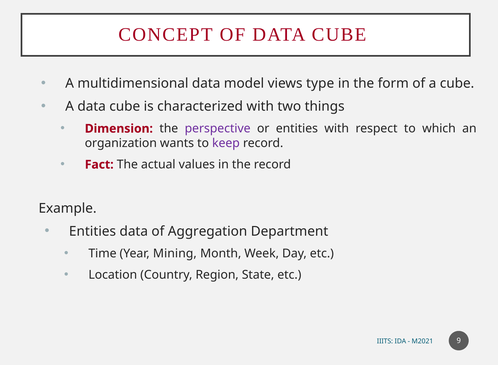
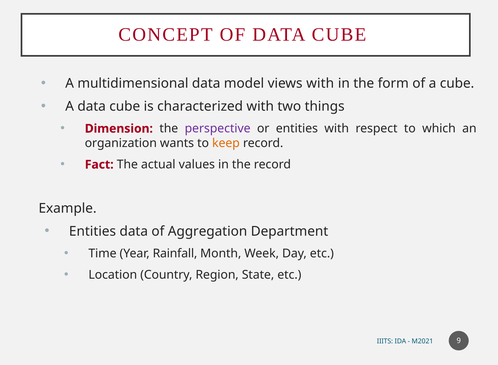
views type: type -> with
keep colour: purple -> orange
Mining: Mining -> Rainfall
